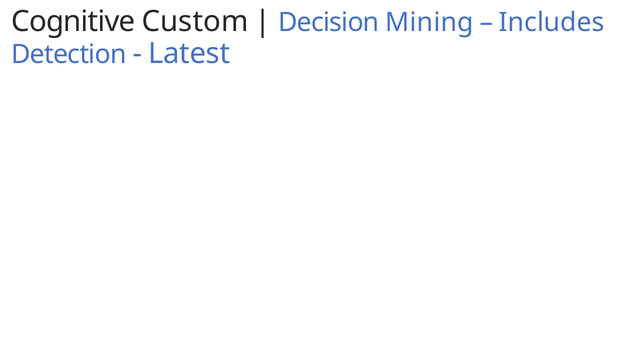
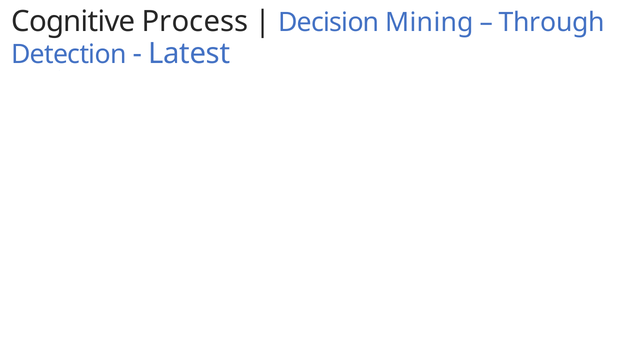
Custom: Custom -> Process
Includes: Includes -> Through
